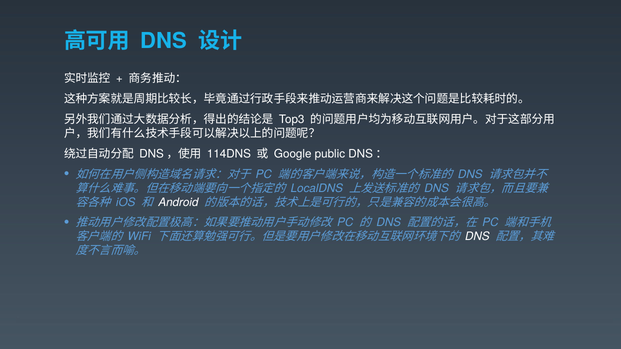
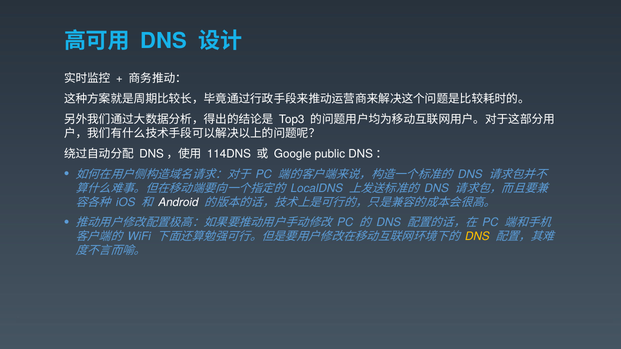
DNS at (477, 237) colour: white -> yellow
